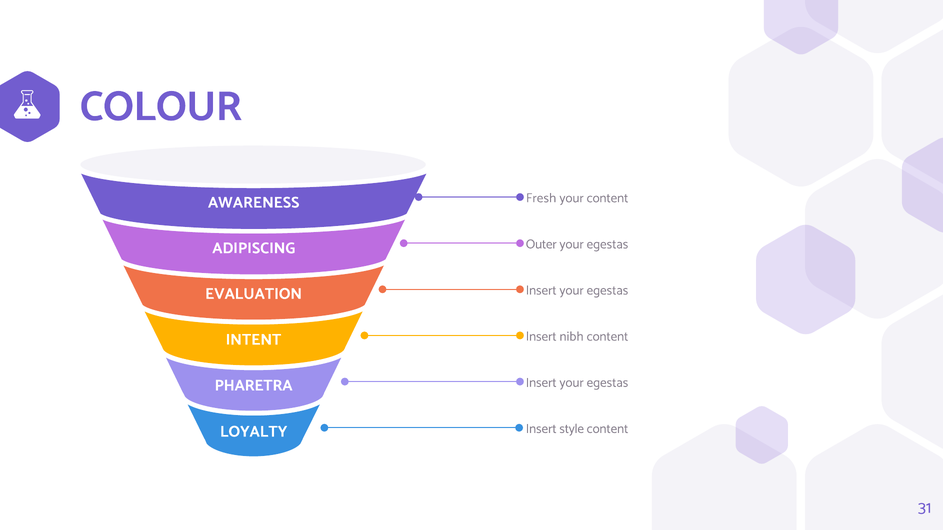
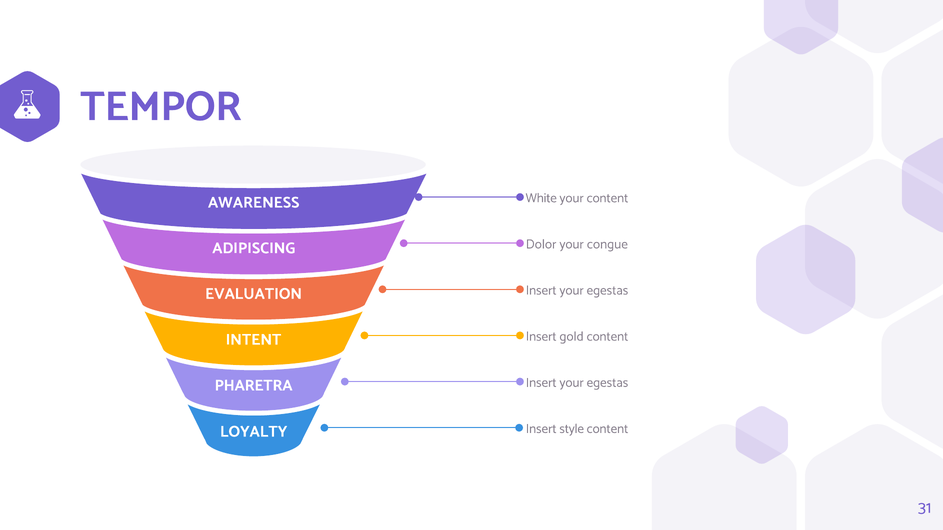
COLOUR: COLOUR -> TEMPOR
Fresh: Fresh -> White
Outer: Outer -> Dolor
egestas at (607, 244): egestas -> congue
nibh: nibh -> gold
